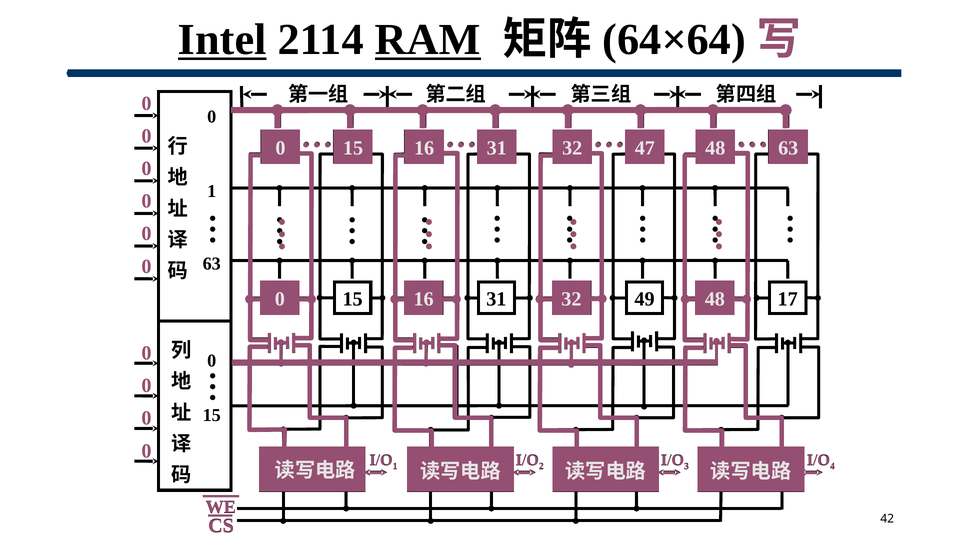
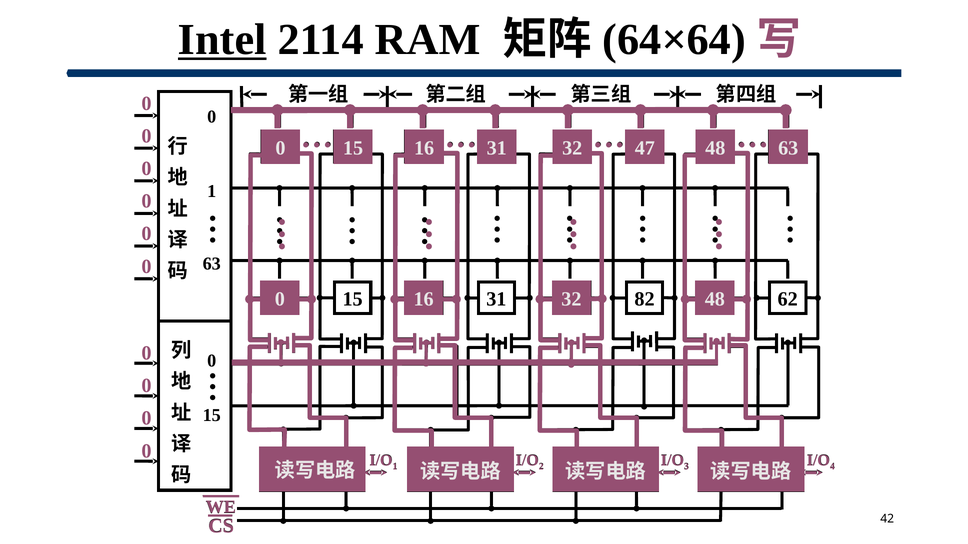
RAM underline: present -> none
49: 49 -> 82
17: 17 -> 62
